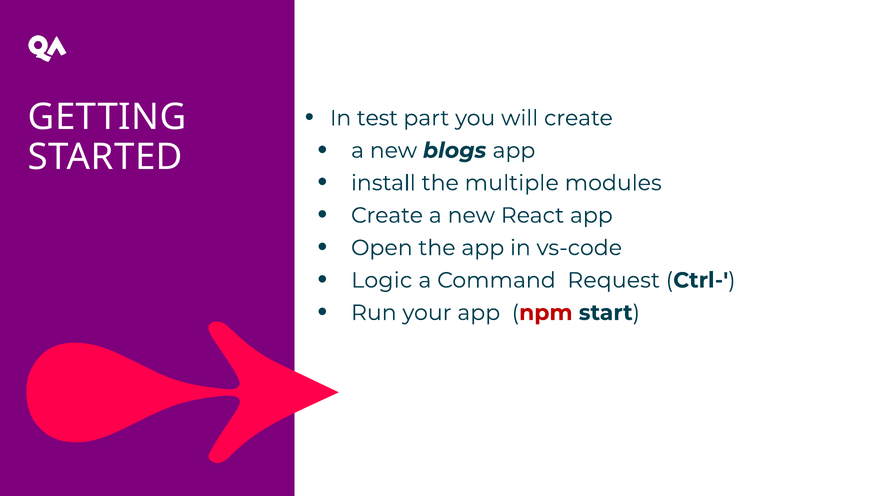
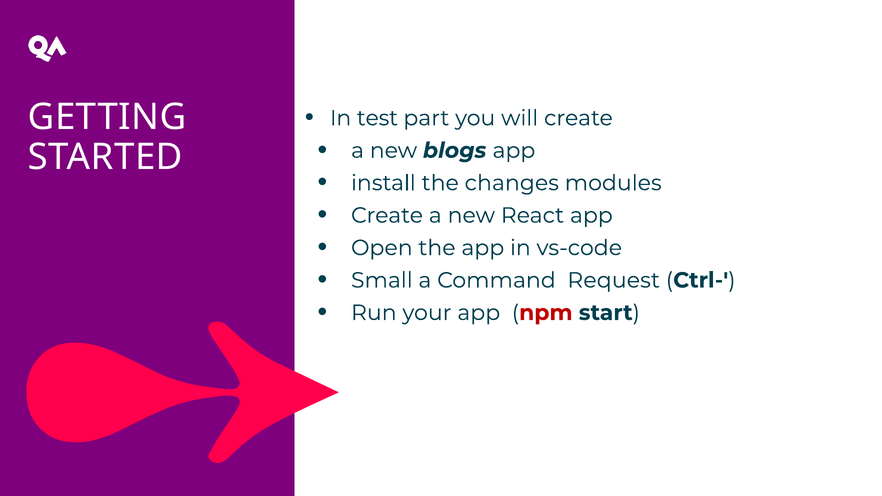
multiple: multiple -> changes
Logic: Logic -> Small
